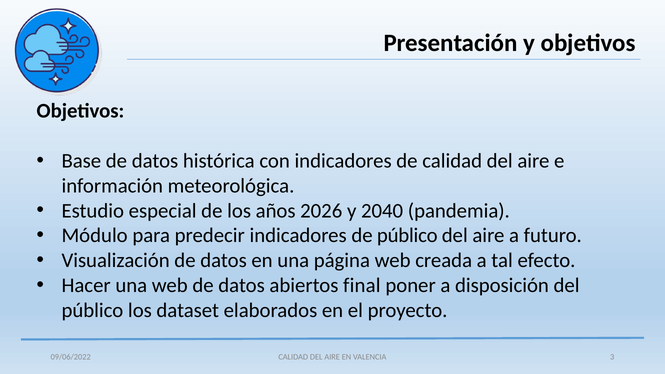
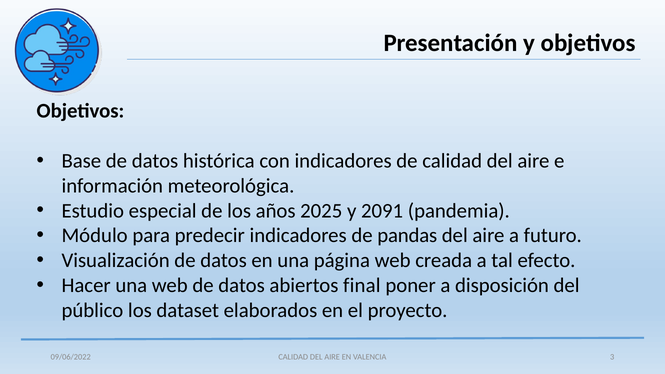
2026: 2026 -> 2025
2040: 2040 -> 2091
de público: público -> pandas
